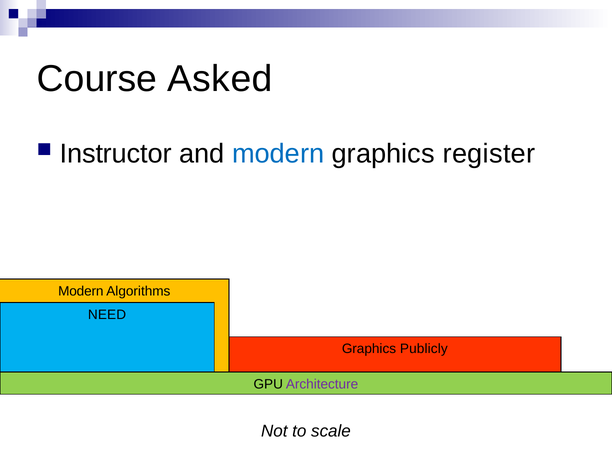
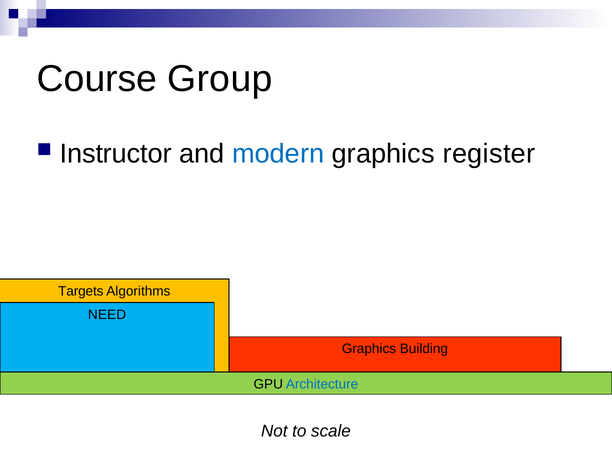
Asked: Asked -> Group
Modern at (81, 291): Modern -> Targets
Publicly: Publicly -> Building
Architecture colour: purple -> blue
